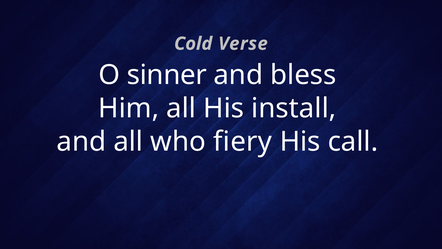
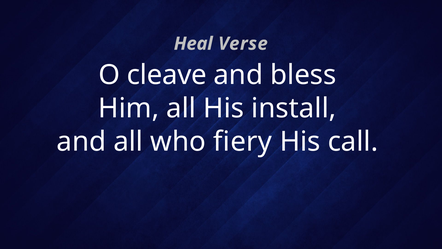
Cold: Cold -> Heal
sinner: sinner -> cleave
